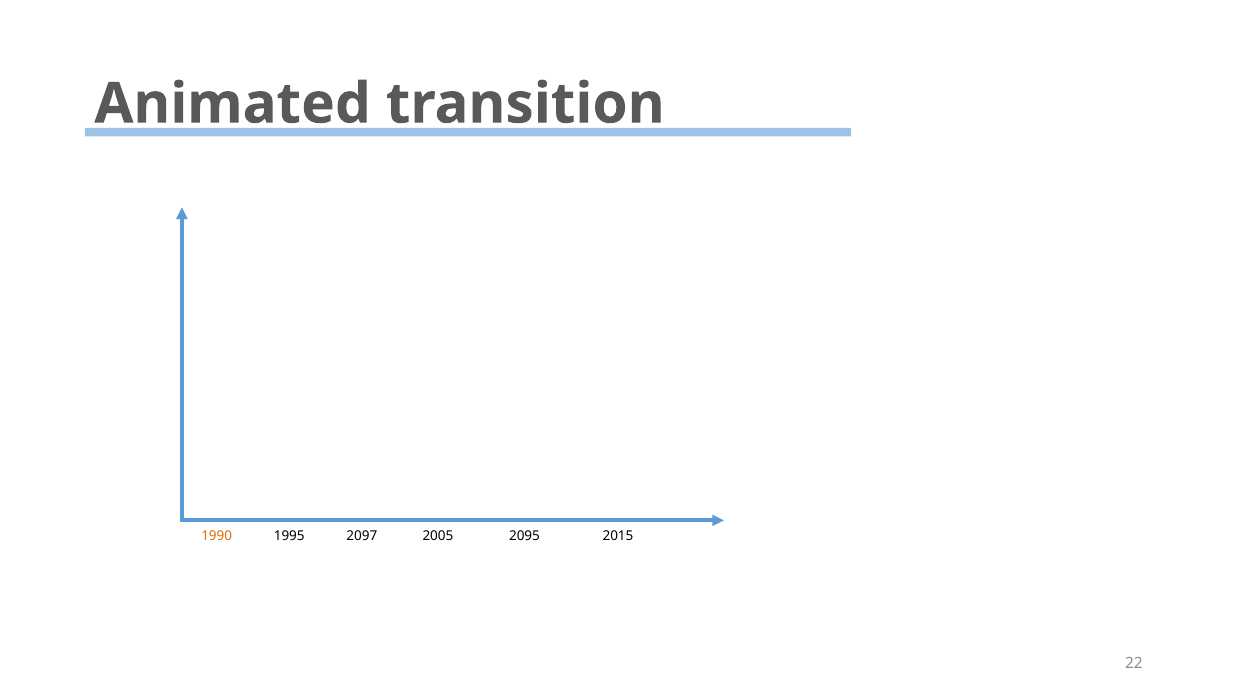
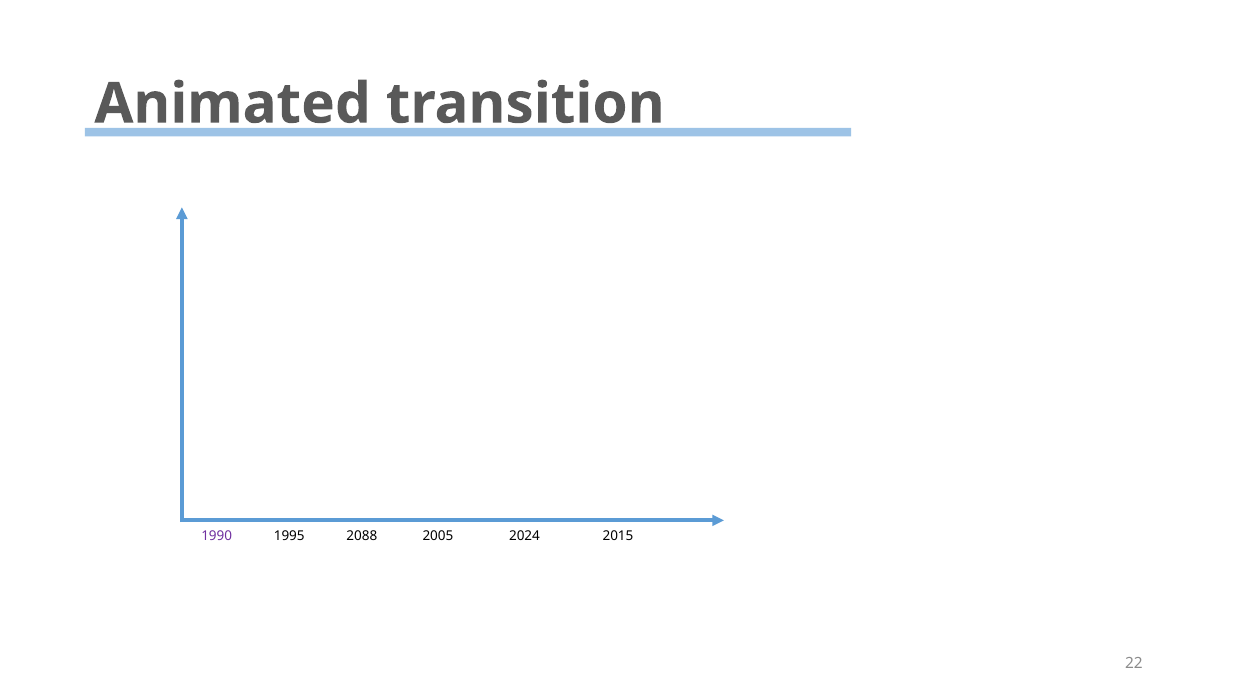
1990 colour: orange -> purple
2097: 2097 -> 2088
2095: 2095 -> 2024
